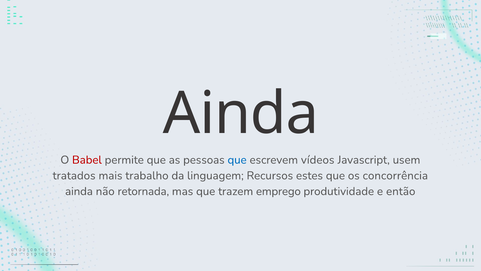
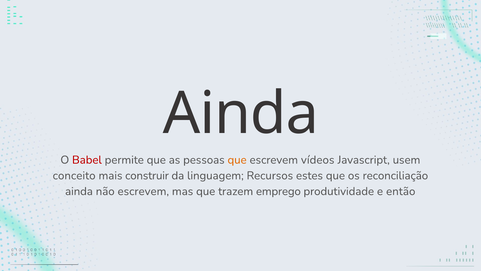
que at (237, 160) colour: blue -> orange
tratados: tratados -> conceito
trabalho: trabalho -> construir
concorrência: concorrência -> reconciliação
não retornada: retornada -> escrevem
